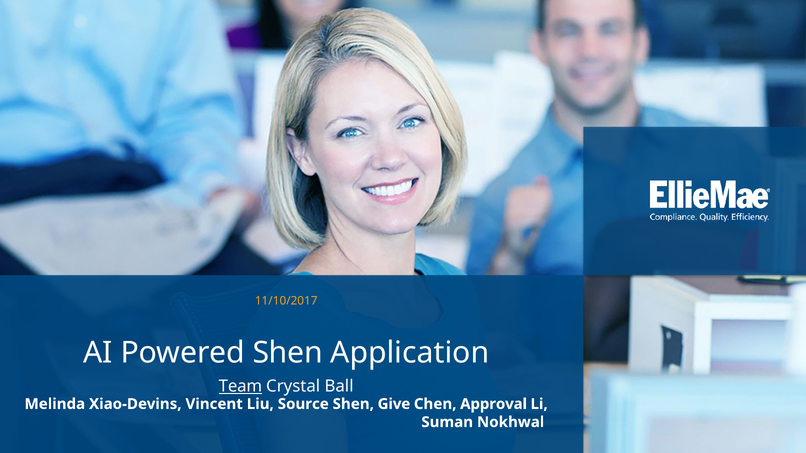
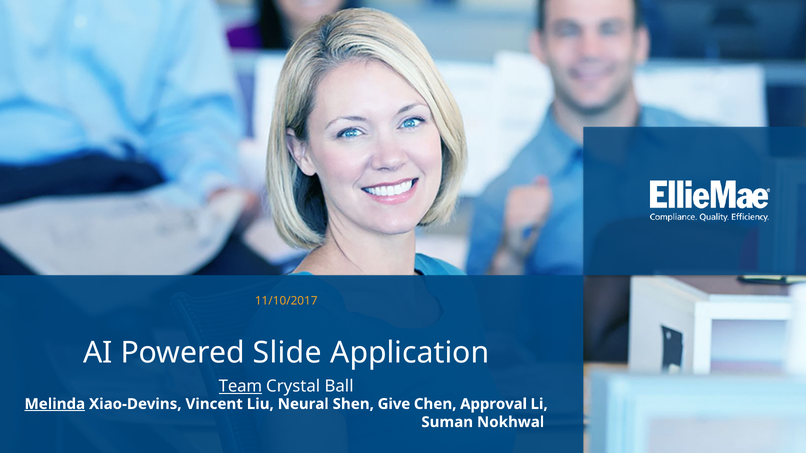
Powered Shen: Shen -> Slide
Melinda underline: none -> present
Source: Source -> Neural
